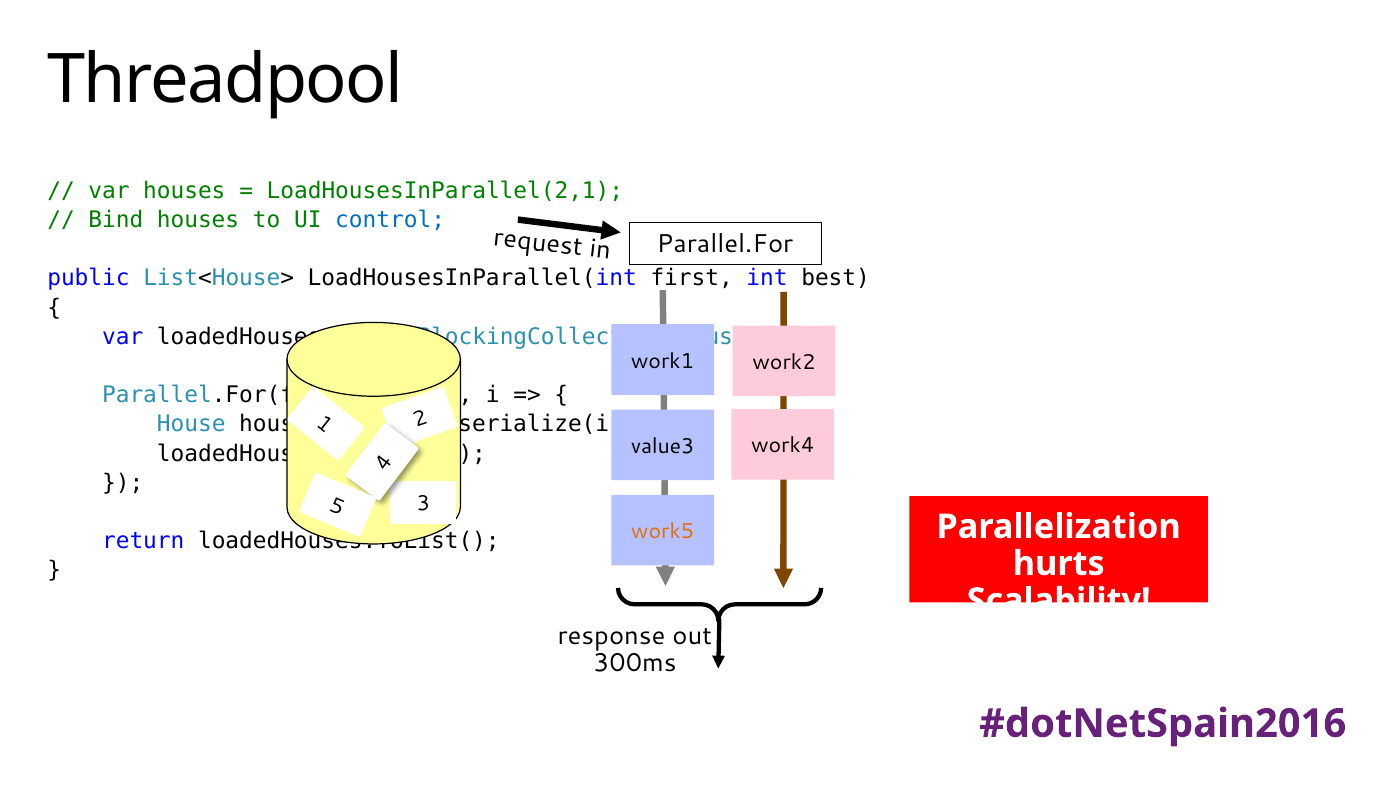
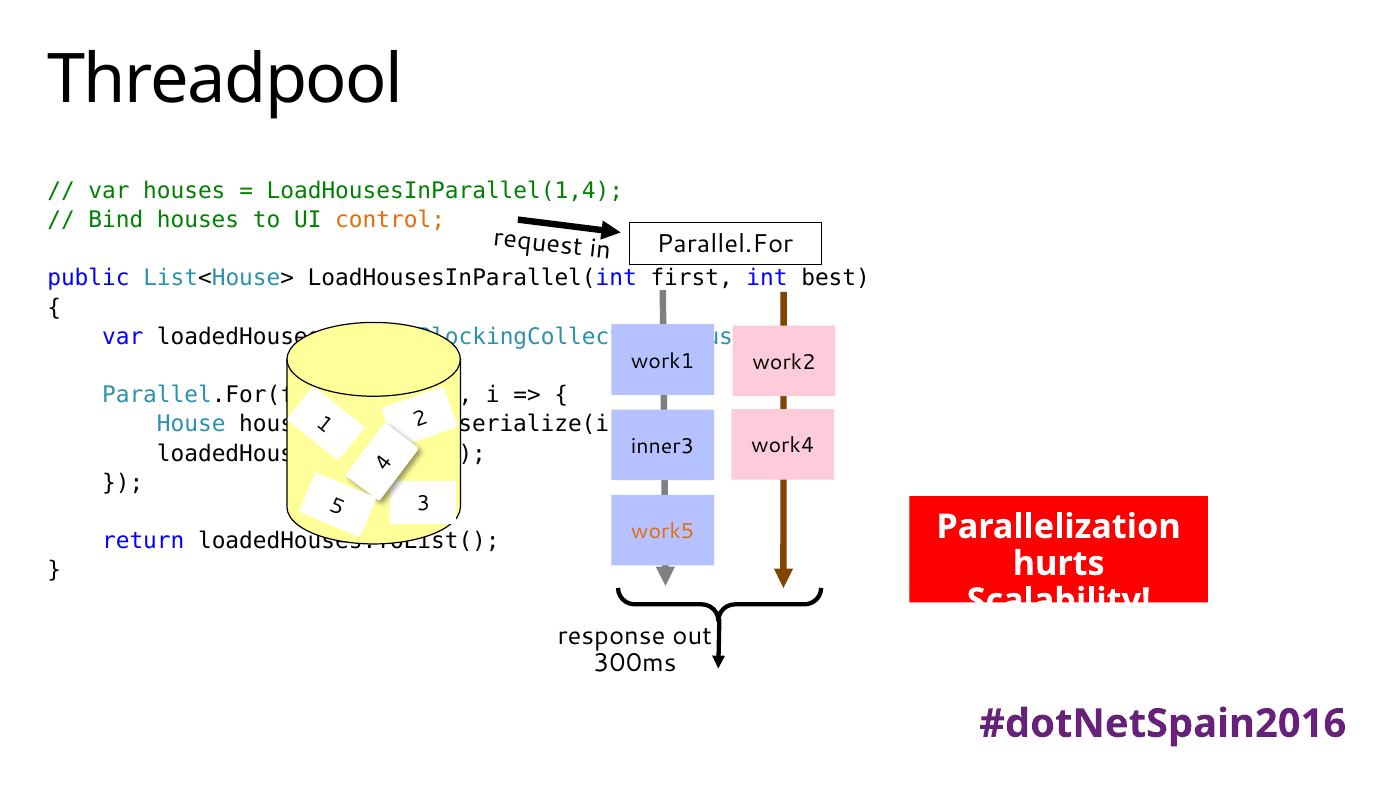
LoadHousesInParallel(2,1: LoadHousesInParallel(2,1 -> LoadHousesInParallel(1,4
control colour: blue -> orange
value3: value3 -> inner3
